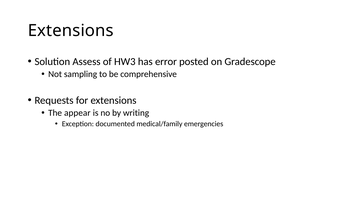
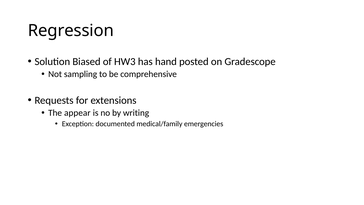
Extensions at (71, 31): Extensions -> Regression
Assess: Assess -> Biased
error: error -> hand
